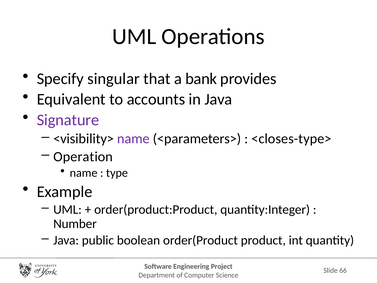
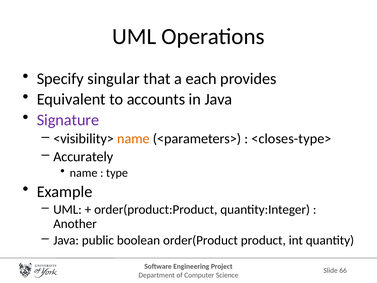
bank: bank -> each
name at (133, 139) colour: purple -> orange
Operation: Operation -> Accurately
Number: Number -> Another
